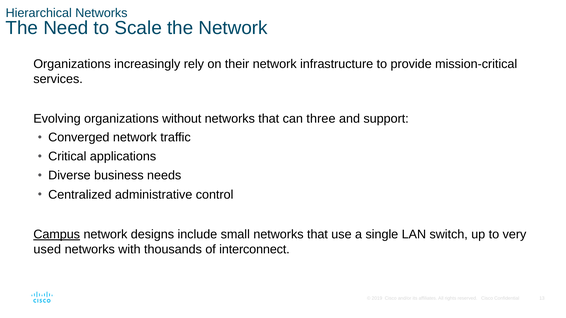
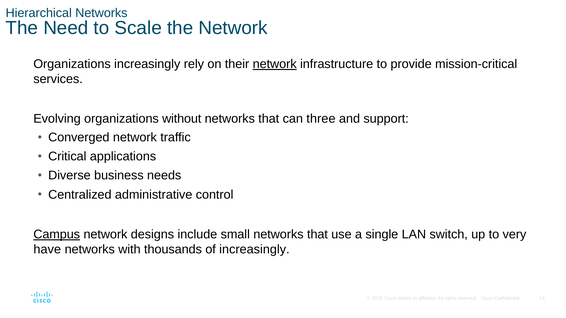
network at (275, 64) underline: none -> present
used: used -> have
of interconnect: interconnect -> increasingly
